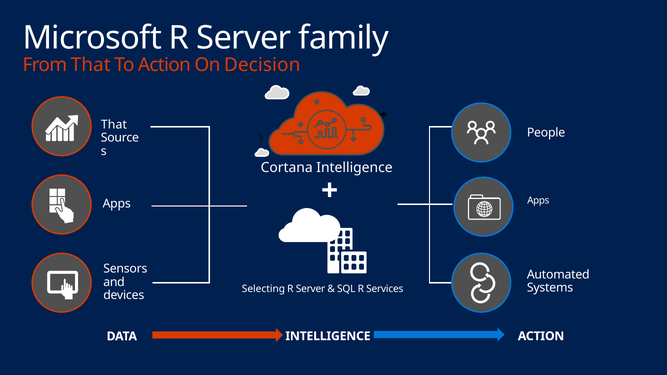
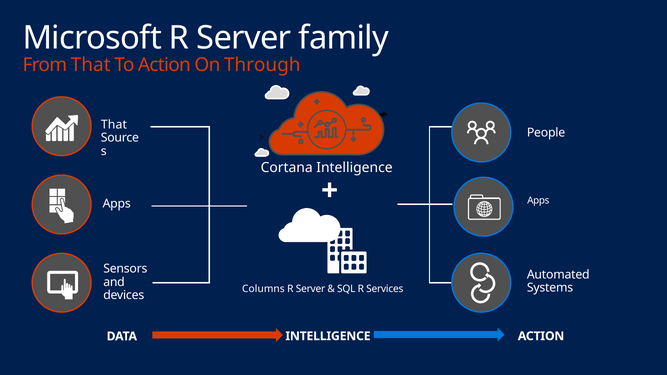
Decision: Decision -> Through
Selecting: Selecting -> Columns
